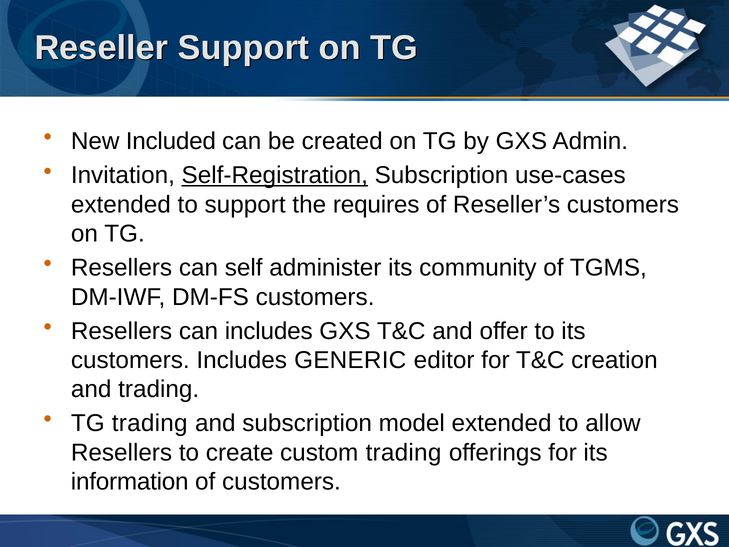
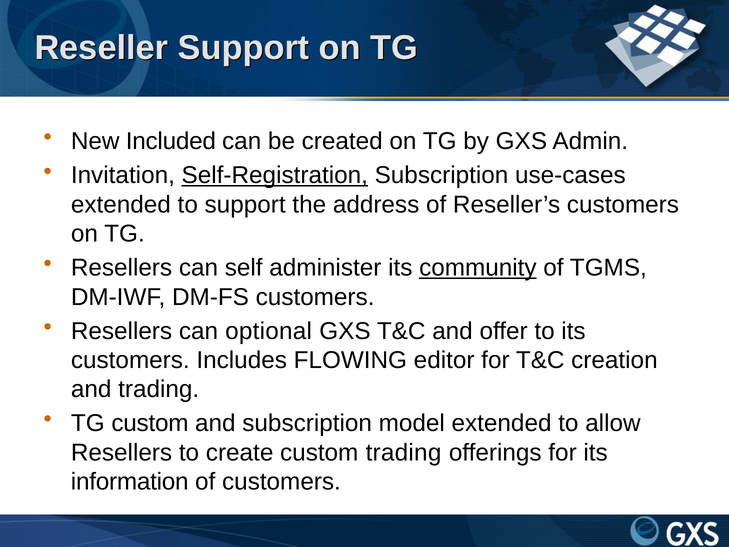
requires: requires -> address
community underline: none -> present
can includes: includes -> optional
GENERIC: GENERIC -> FLOWING
TG trading: trading -> custom
